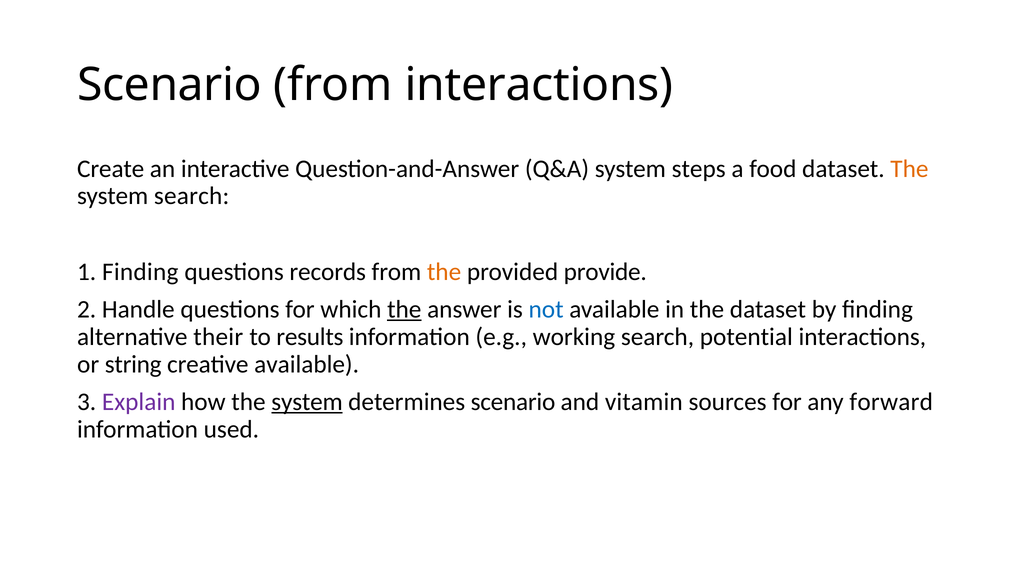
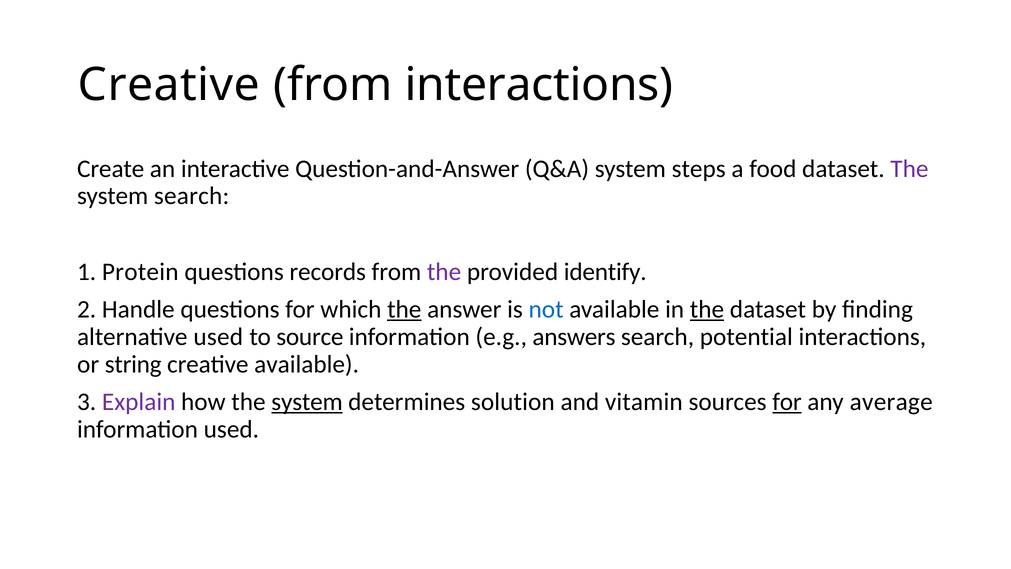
Scenario at (169, 85): Scenario -> Creative
The at (909, 169) colour: orange -> purple
1 Finding: Finding -> Protein
the at (444, 272) colour: orange -> purple
provide: provide -> identify
the at (707, 309) underline: none -> present
alternative their: their -> used
results: results -> source
working: working -> answers
determines scenario: scenario -> solution
for at (787, 402) underline: none -> present
forward: forward -> average
